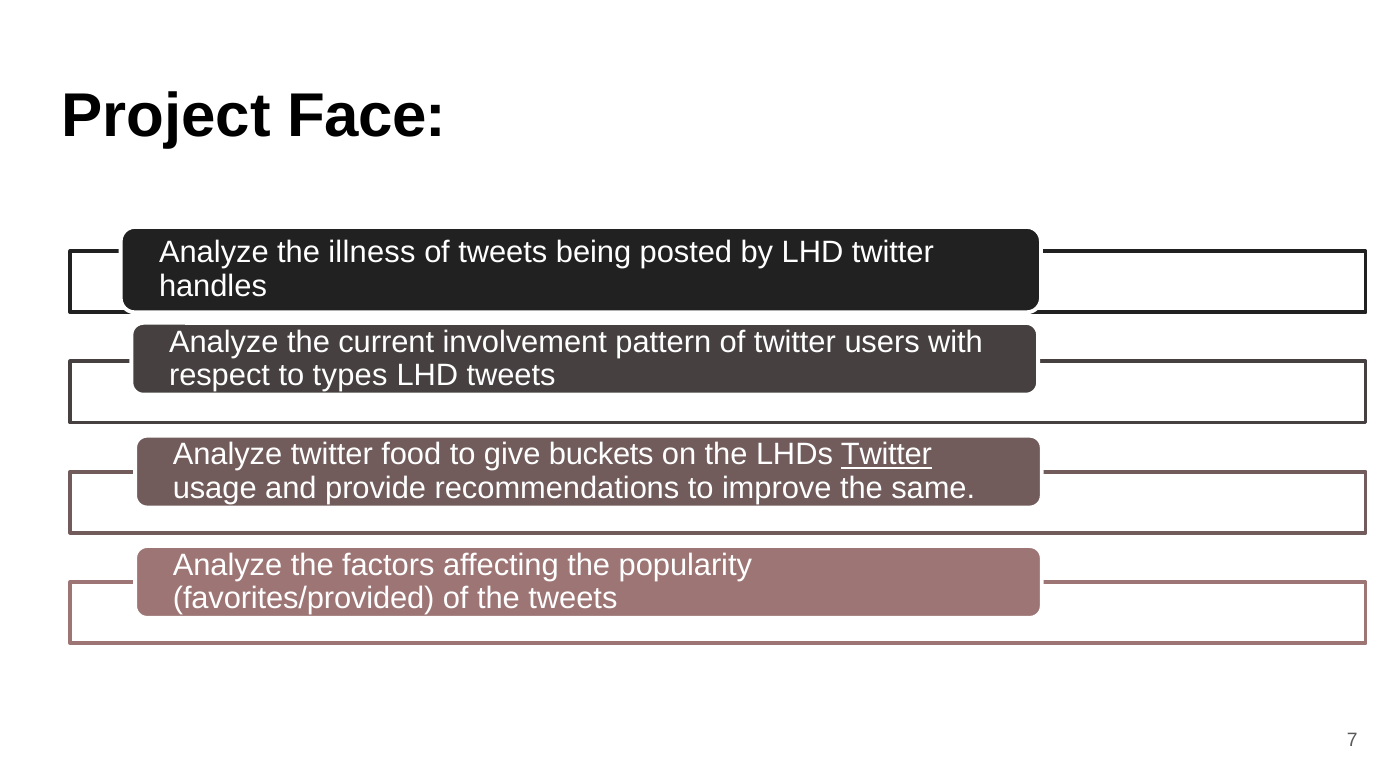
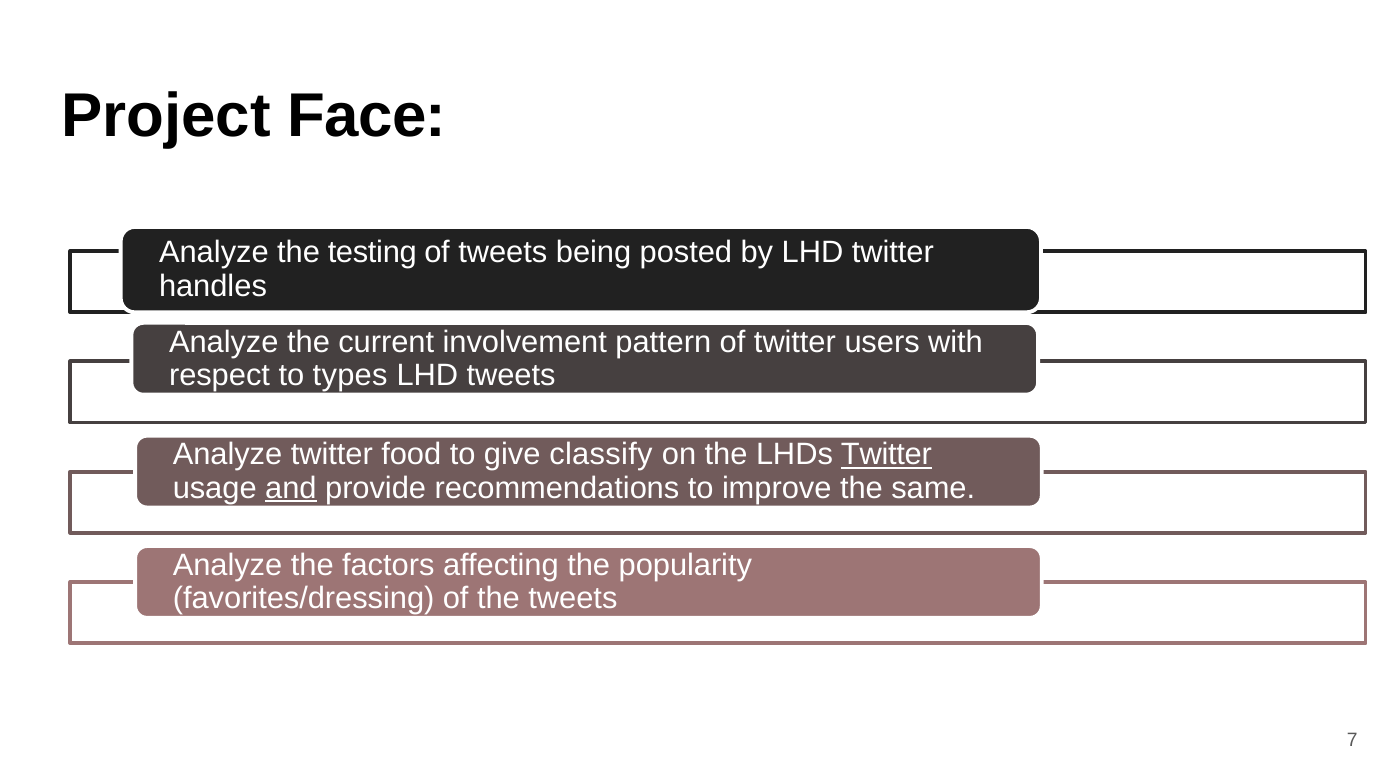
illness: illness -> testing
buckets: buckets -> classify
and underline: none -> present
favorites/provided: favorites/provided -> favorites/dressing
